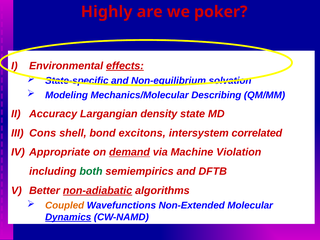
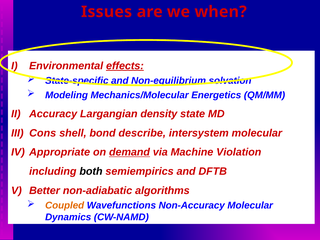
Highly: Highly -> Issues
poker: poker -> when
Describing: Describing -> Energetics
excitons: excitons -> describe
intersystem correlated: correlated -> molecular
both colour: green -> black
non-adiabatic underline: present -> none
Non-Extended: Non-Extended -> Non-Accuracy
Dynamics underline: present -> none
